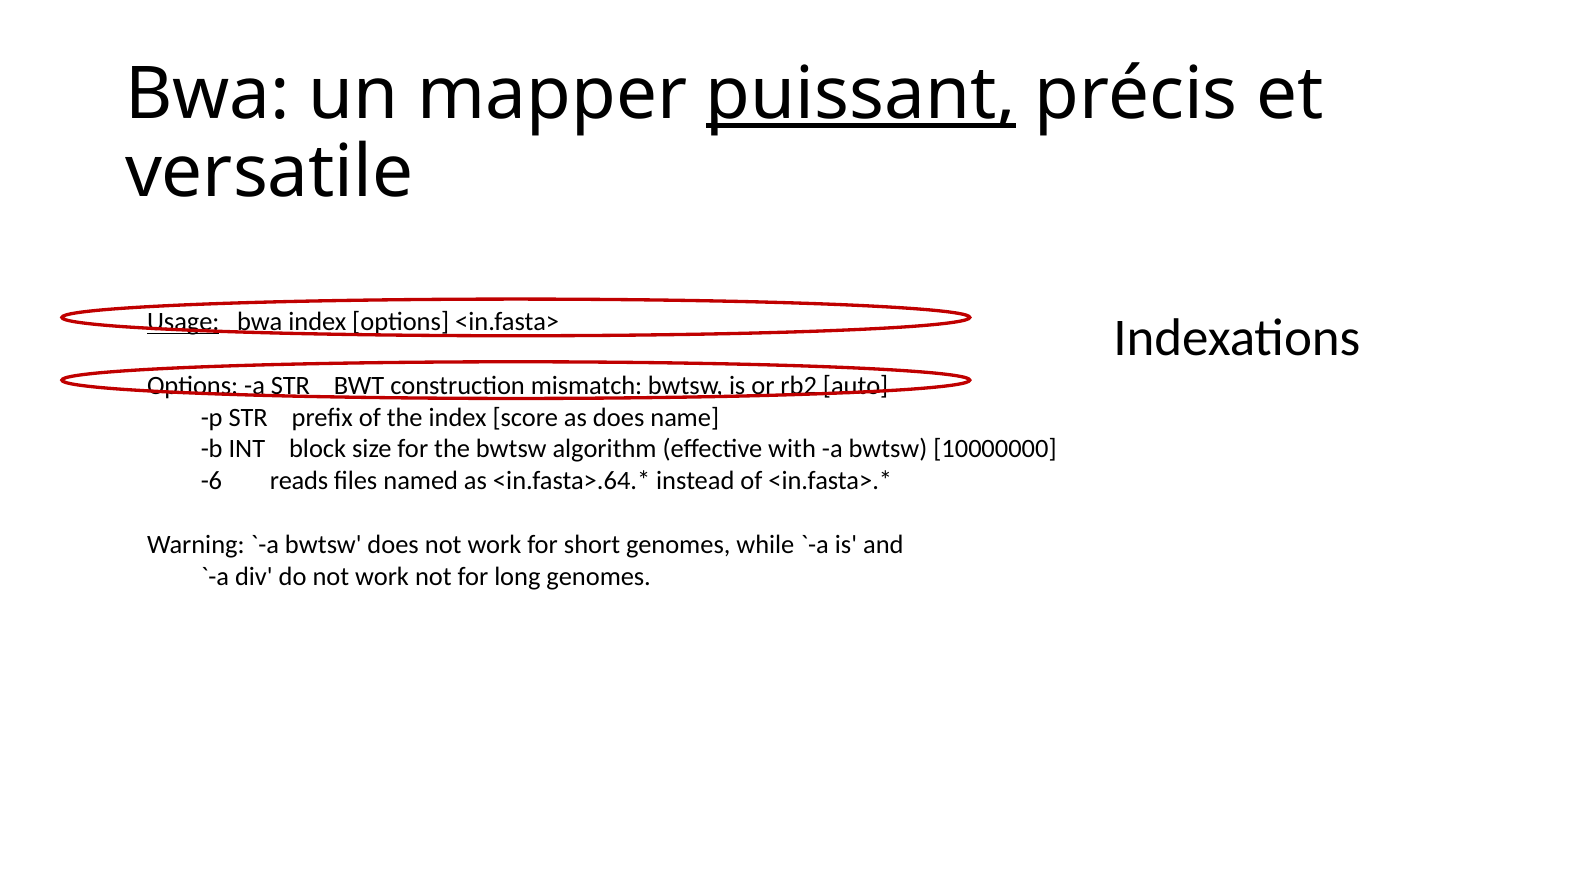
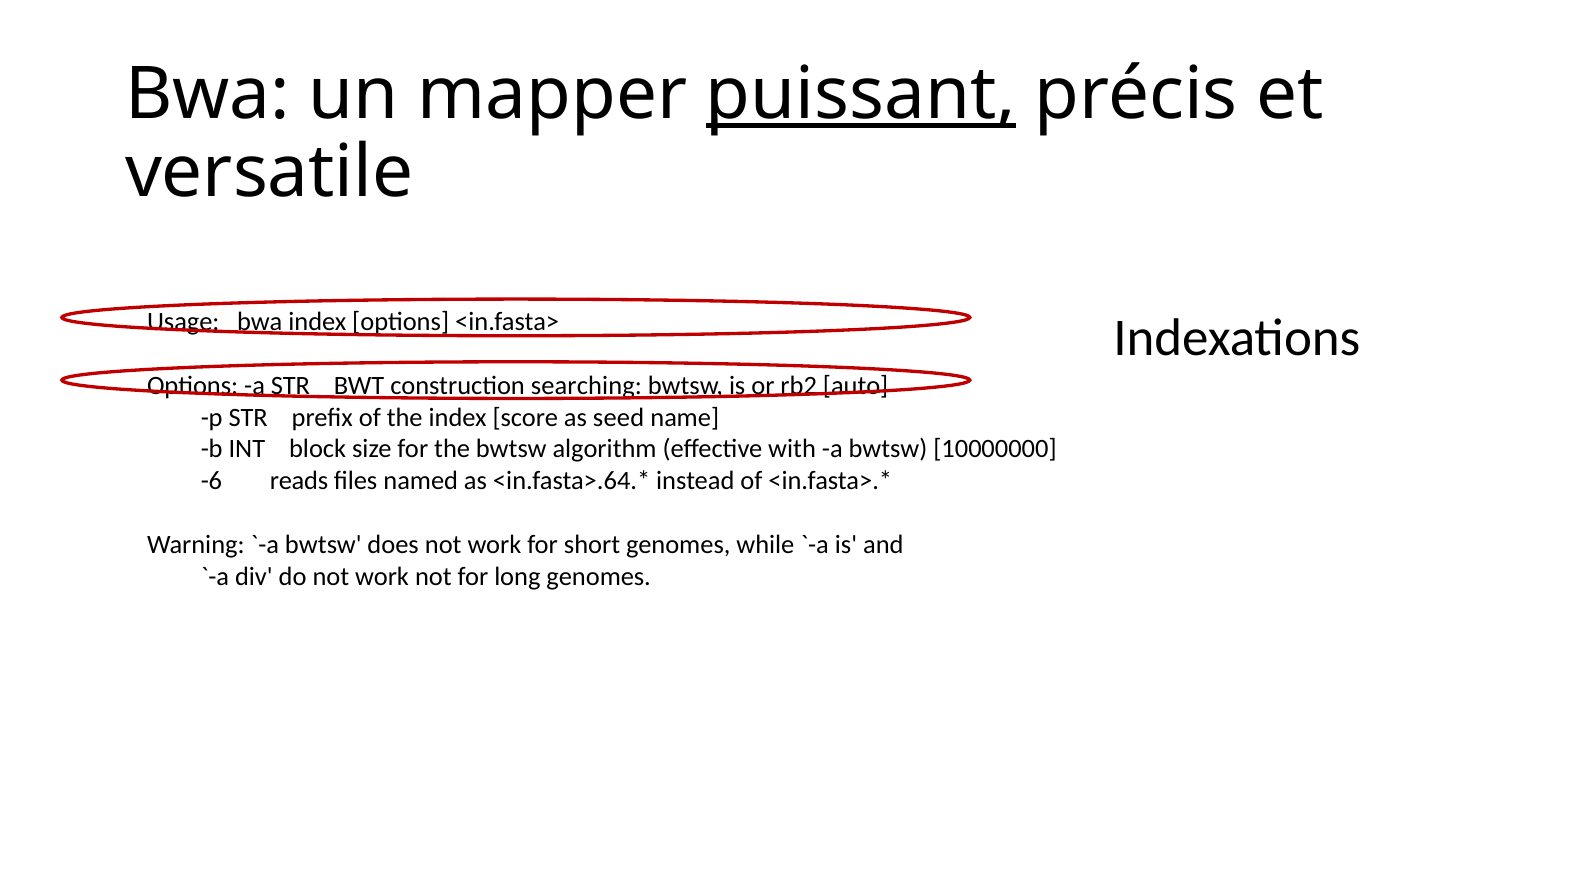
Usage underline: present -> none
mismatch: mismatch -> searching
as does: does -> seed
